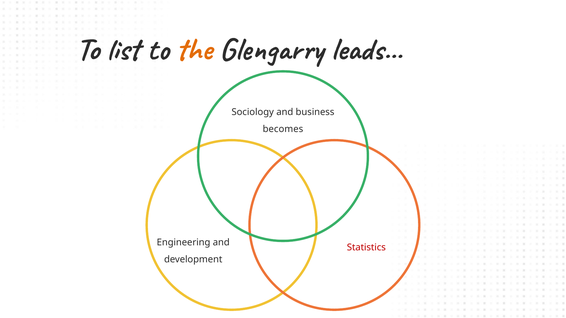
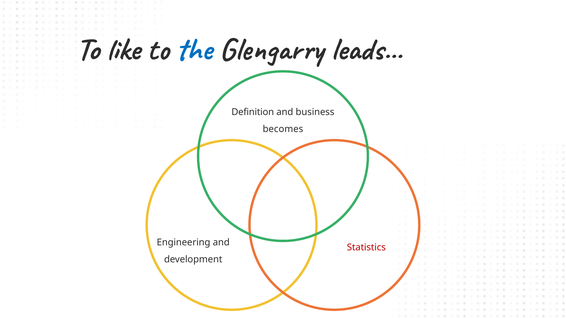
list: list -> like
the colour: orange -> blue
Sociology: Sociology -> Definition
